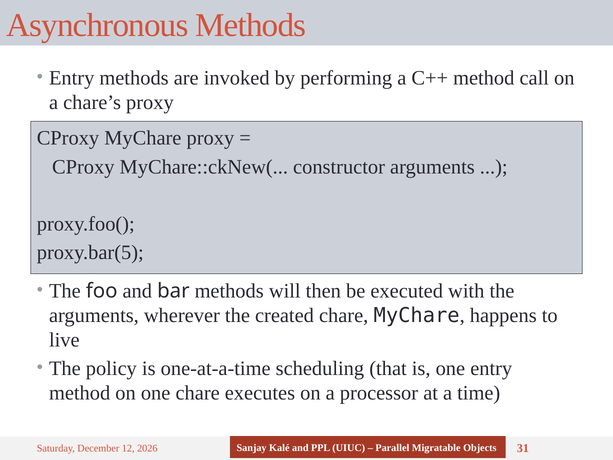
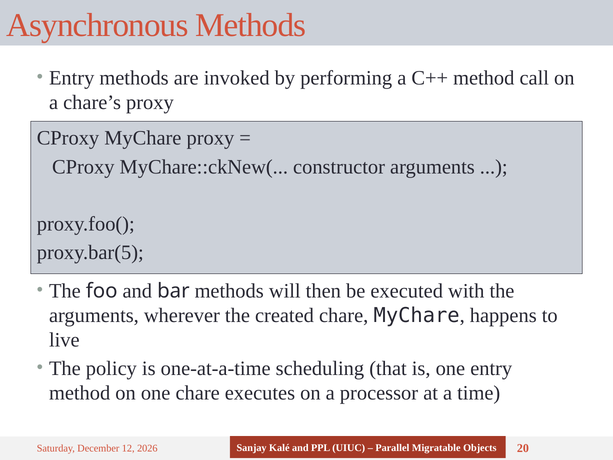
31: 31 -> 20
